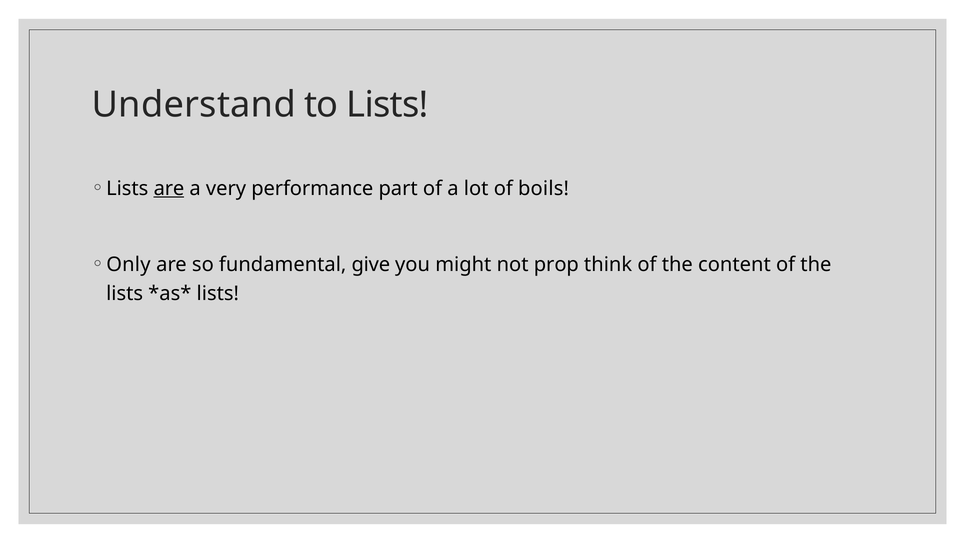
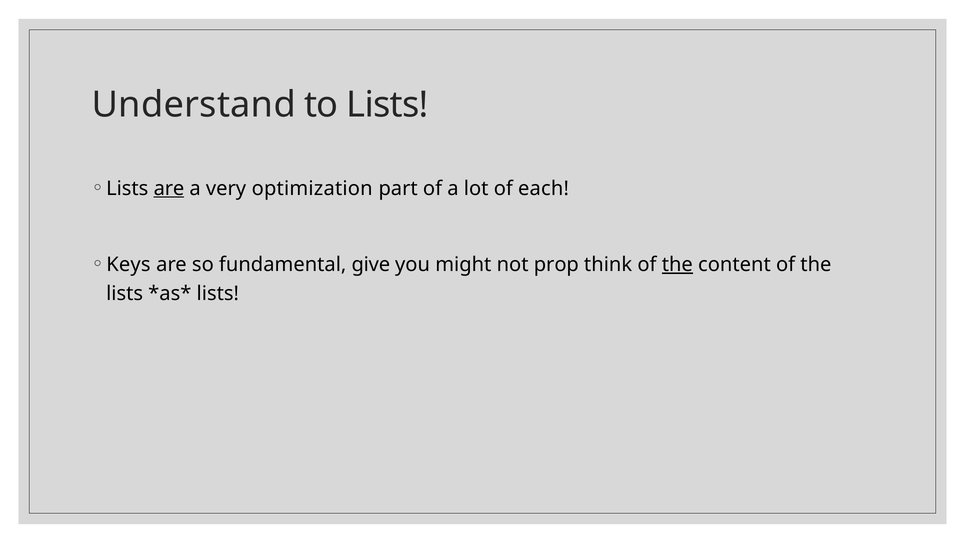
performance: performance -> optimization
boils: boils -> each
Only: Only -> Keys
the at (677, 264) underline: none -> present
